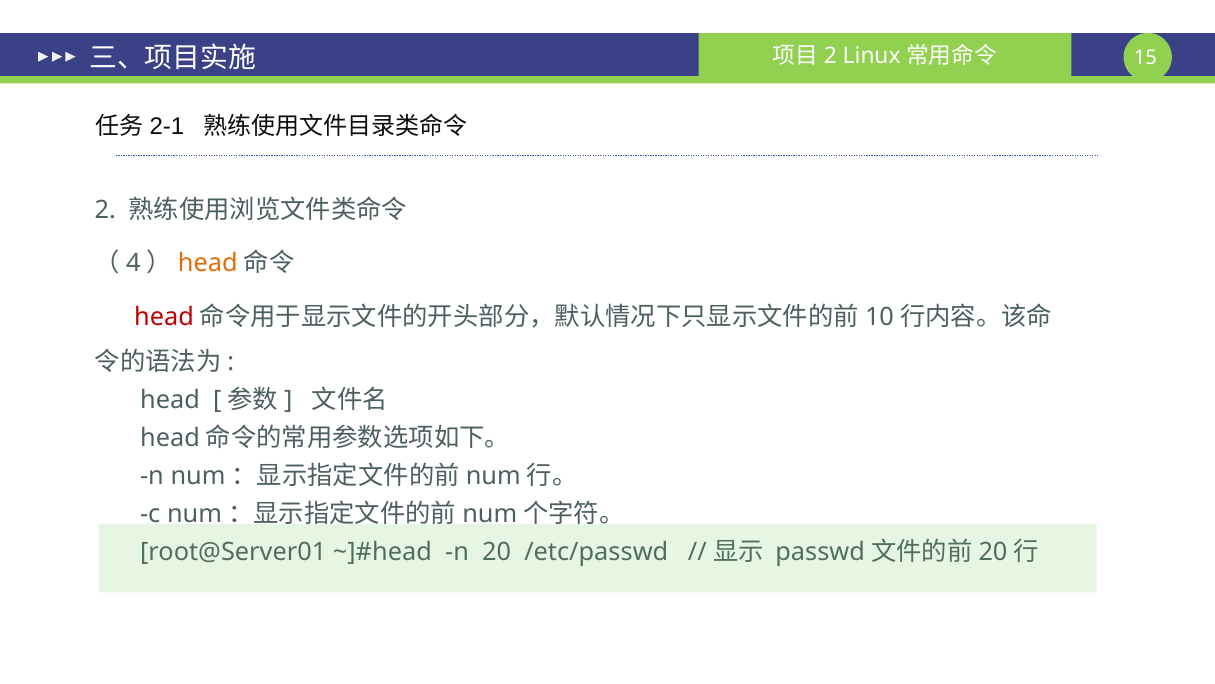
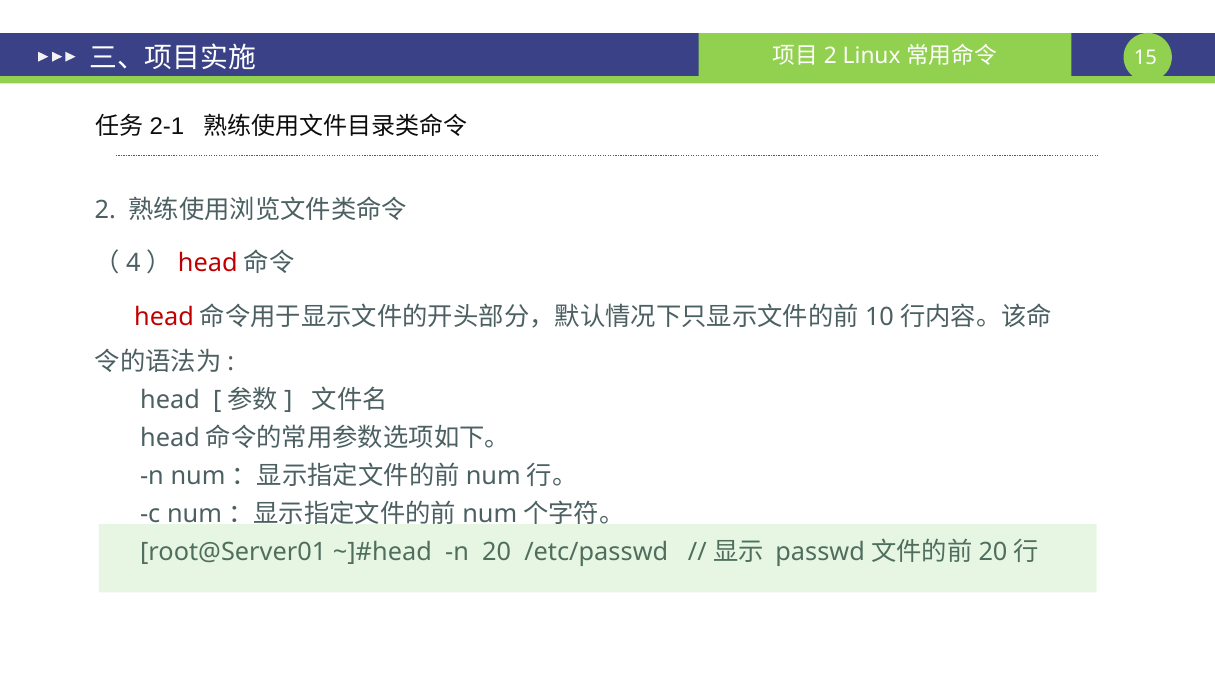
head at (208, 263) colour: orange -> red
